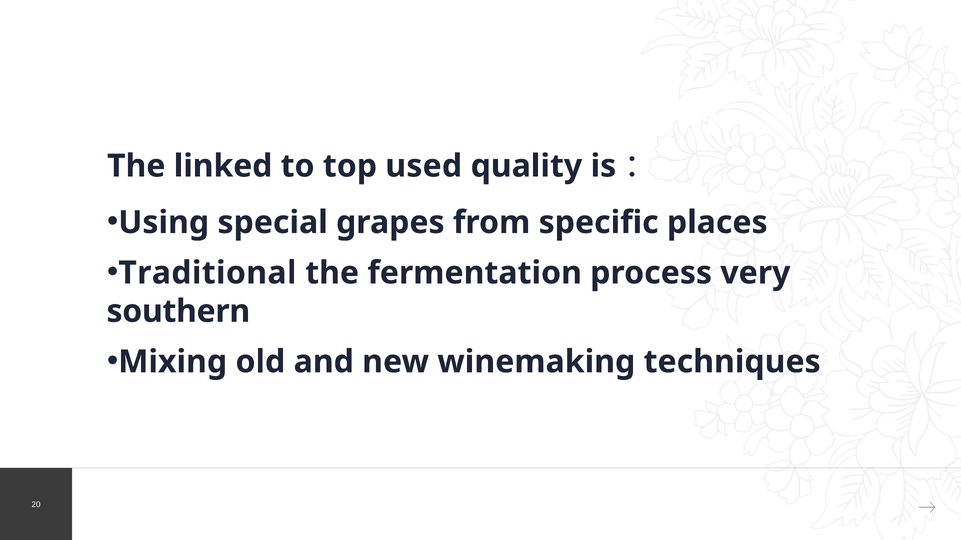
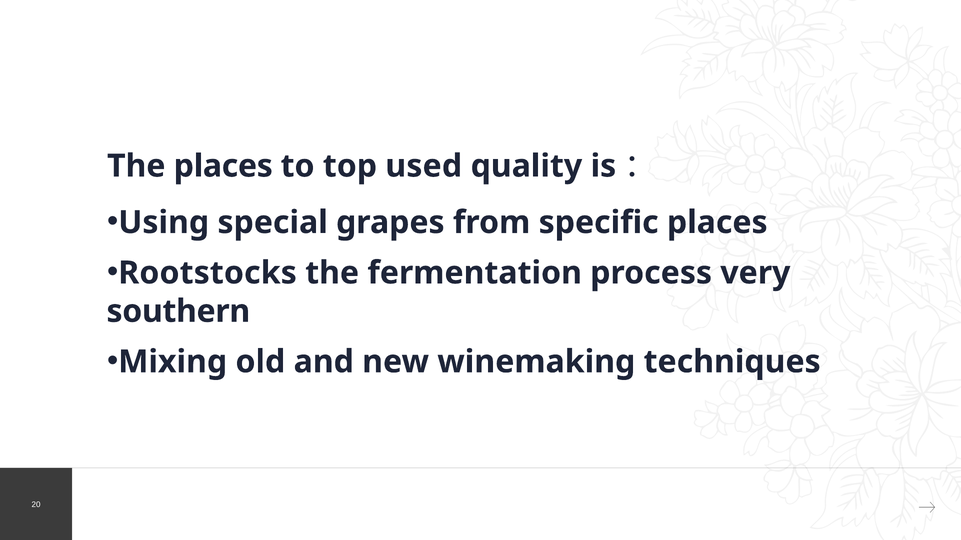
The linked: linked -> places
Traditional: Traditional -> Rootstocks
